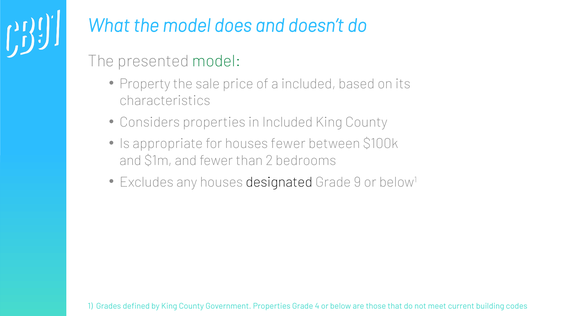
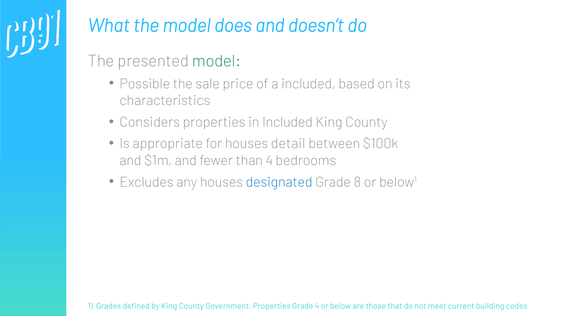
Property: Property -> Possible
houses fewer: fewer -> detail
than 2: 2 -> 4
designated colour: black -> blue
9: 9 -> 8
